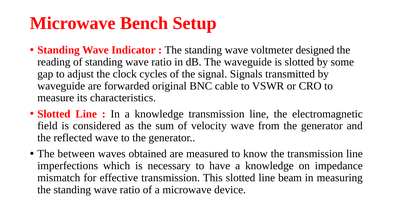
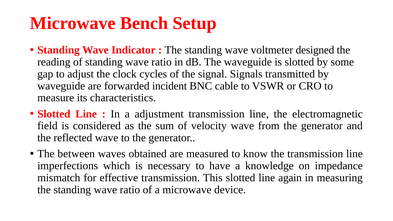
original: original -> incident
In a knowledge: knowledge -> adjustment
beam: beam -> again
